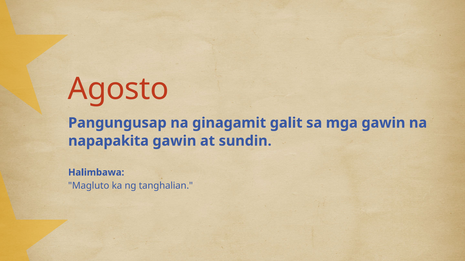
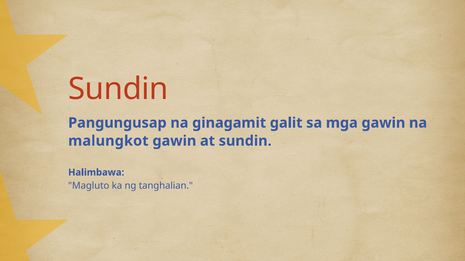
Agosto at (118, 89): Agosto -> Sundin
napapakita: napapakita -> malungkot
